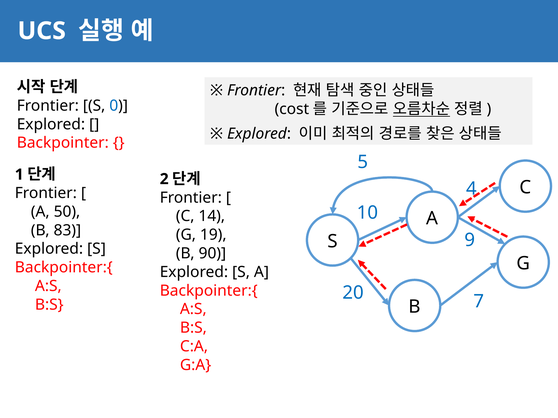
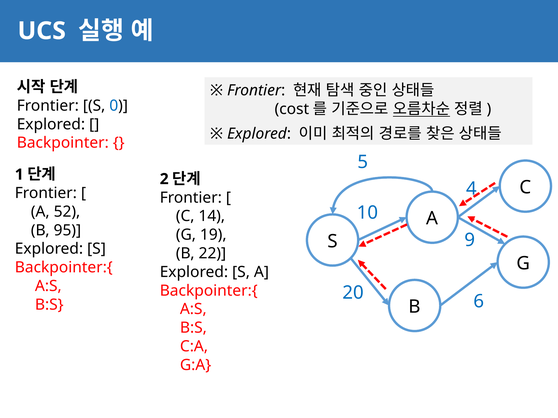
50: 50 -> 52
83: 83 -> 95
90: 90 -> 22
7: 7 -> 6
